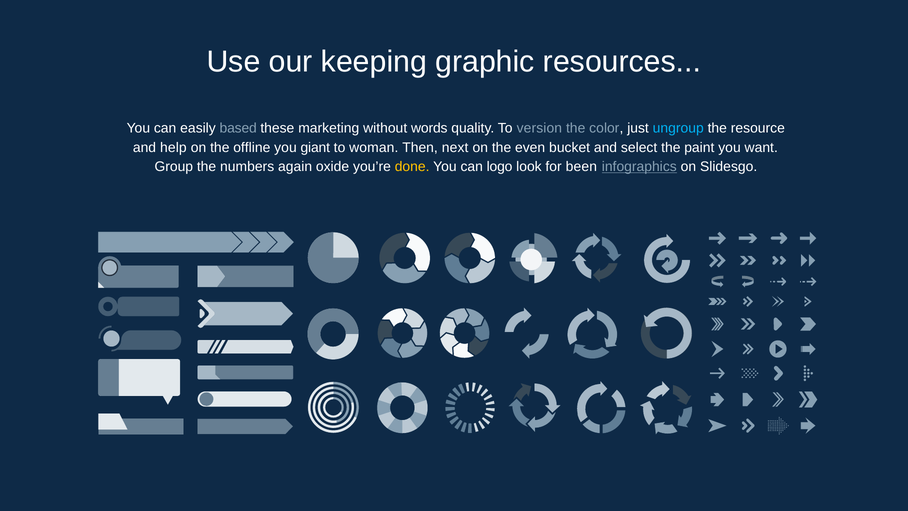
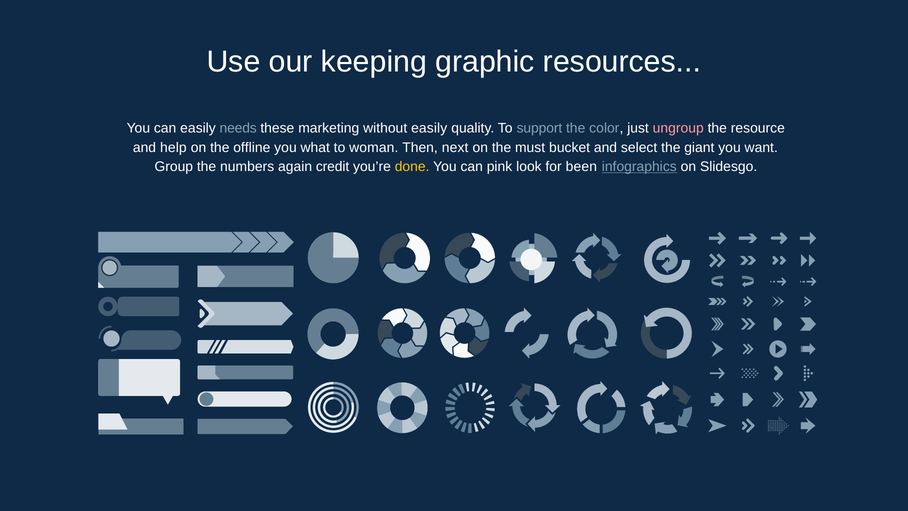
based: based -> needs
without words: words -> easily
version: version -> support
ungroup colour: light blue -> pink
giant: giant -> what
even: even -> must
paint: paint -> giant
oxide: oxide -> credit
logo: logo -> pink
